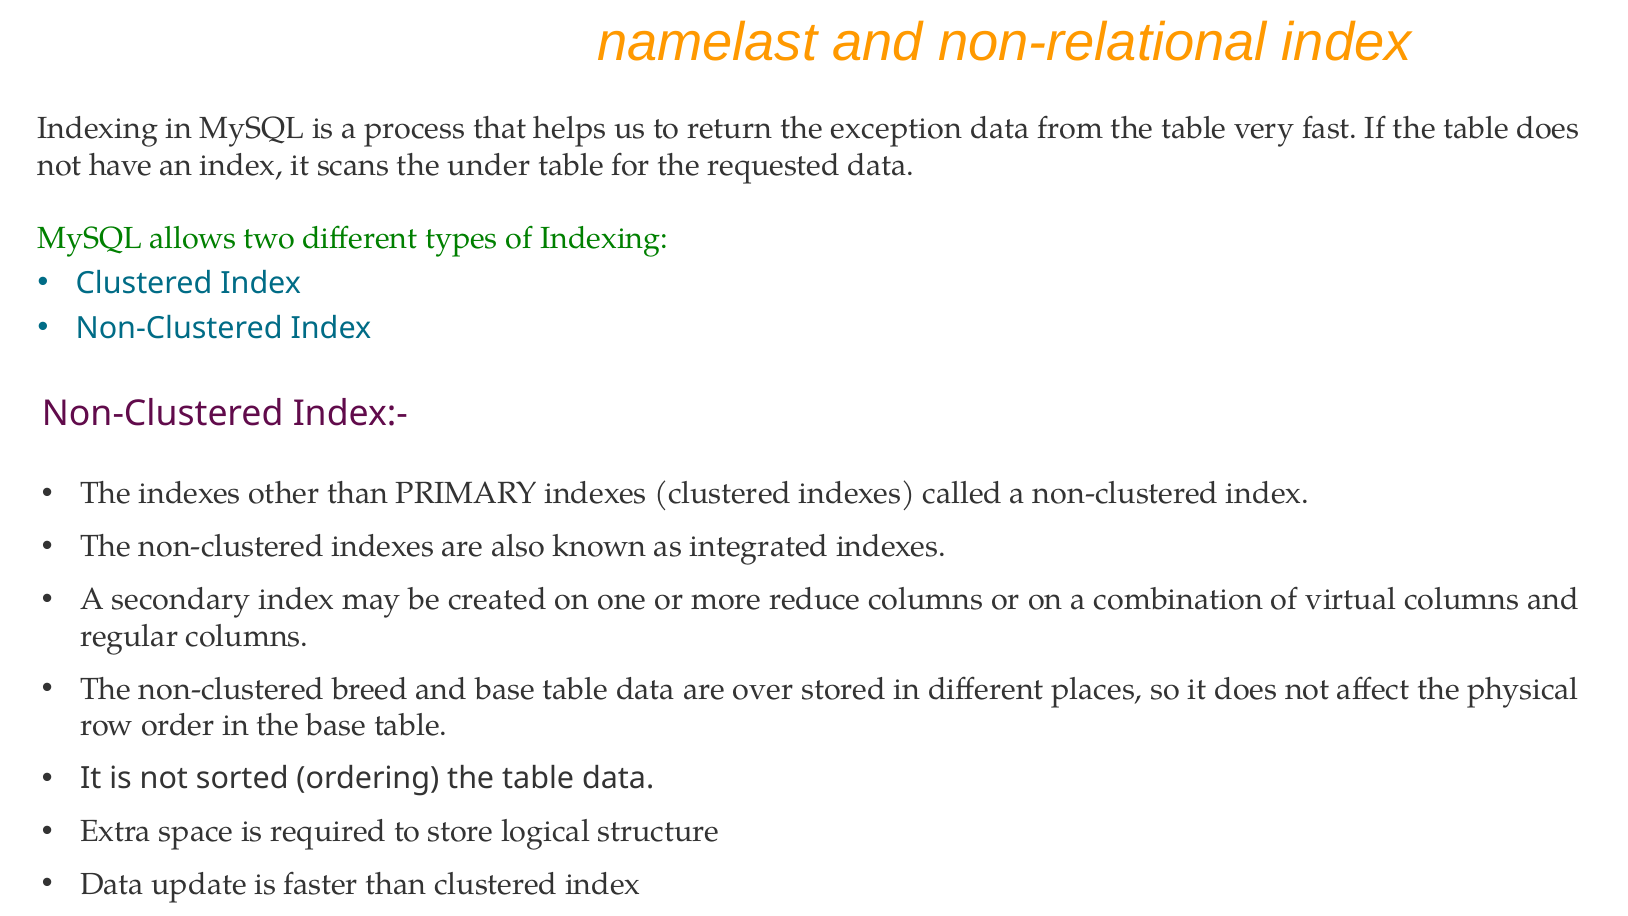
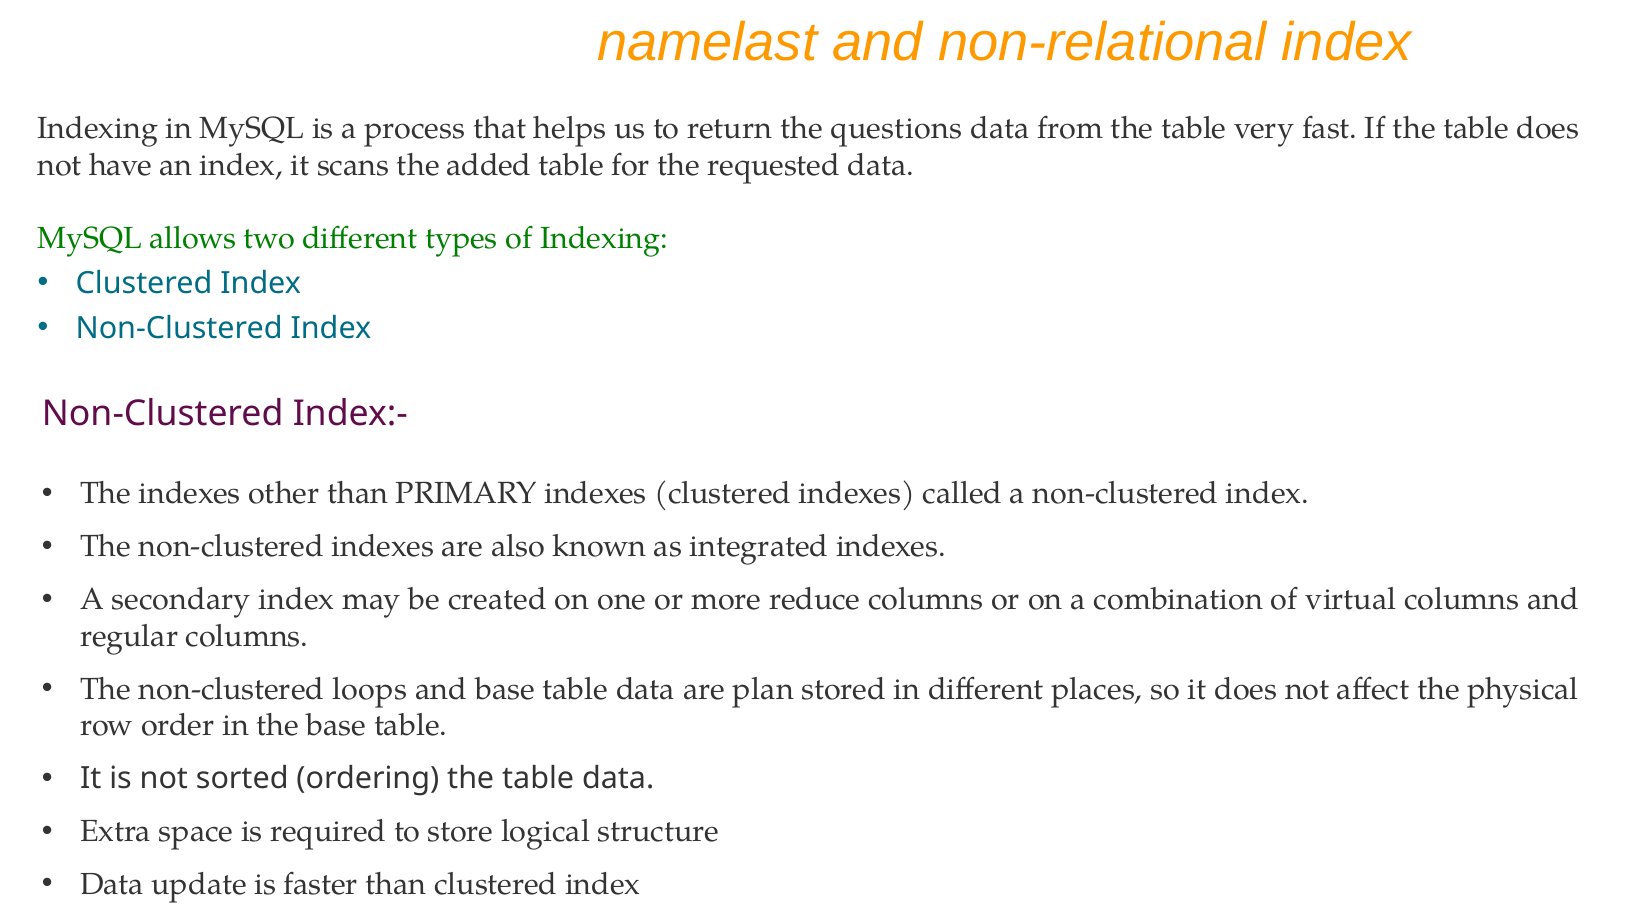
exception: exception -> questions
under: under -> added
breed: breed -> loops
over: over -> plan
